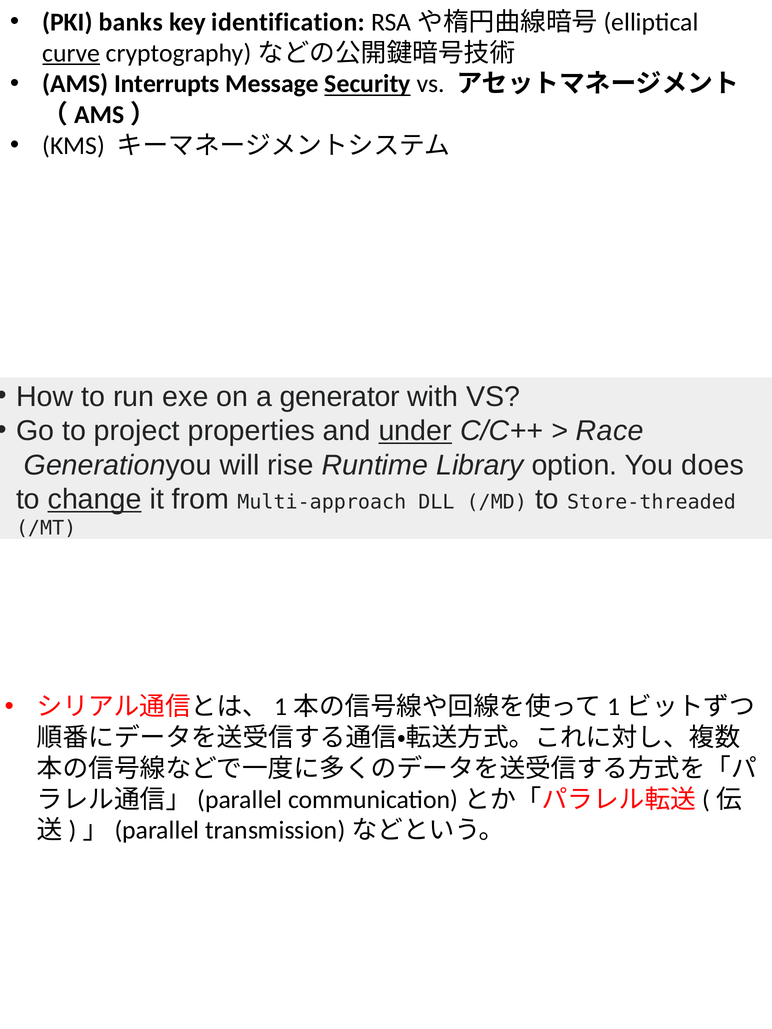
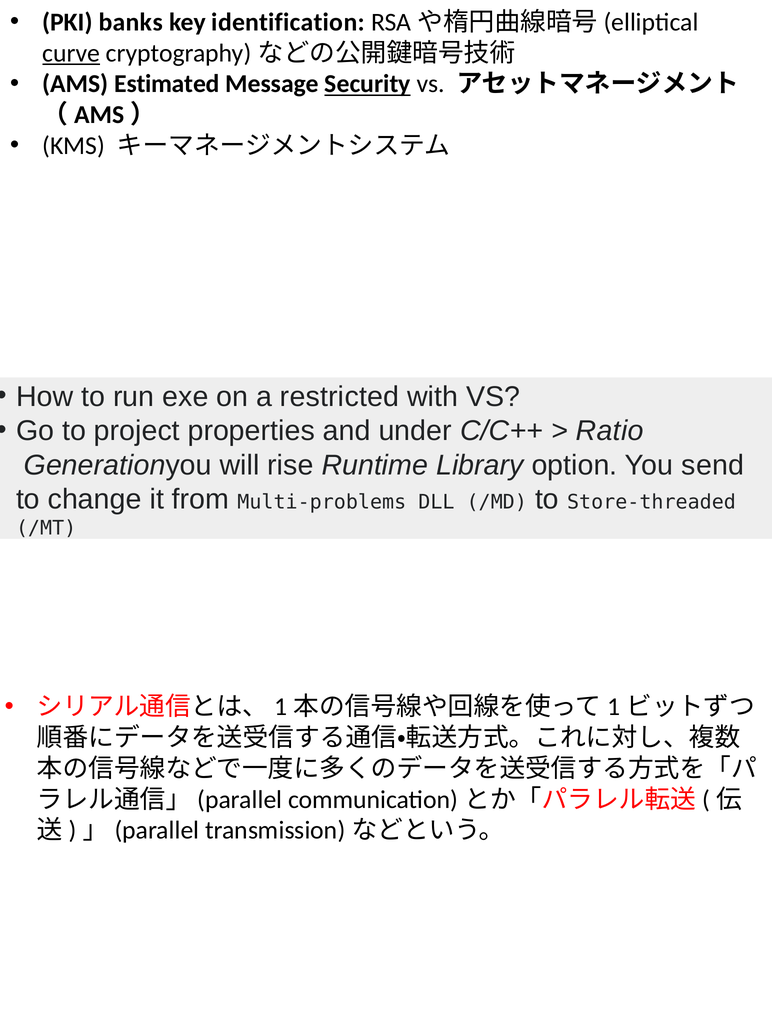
Interrupts: Interrupts -> Estimated
generator: generator -> restricted
under underline: present -> none
Race: Race -> Ratio
does: does -> send
change underline: present -> none
Multi-approach: Multi-approach -> Multi-problems
